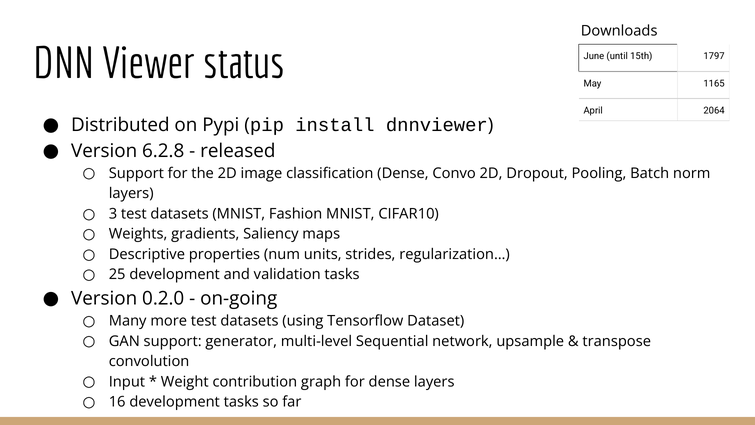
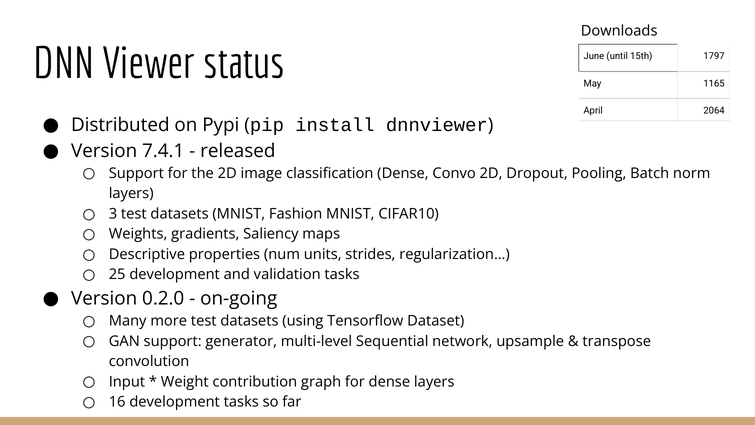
6.2.8: 6.2.8 -> 7.4.1
